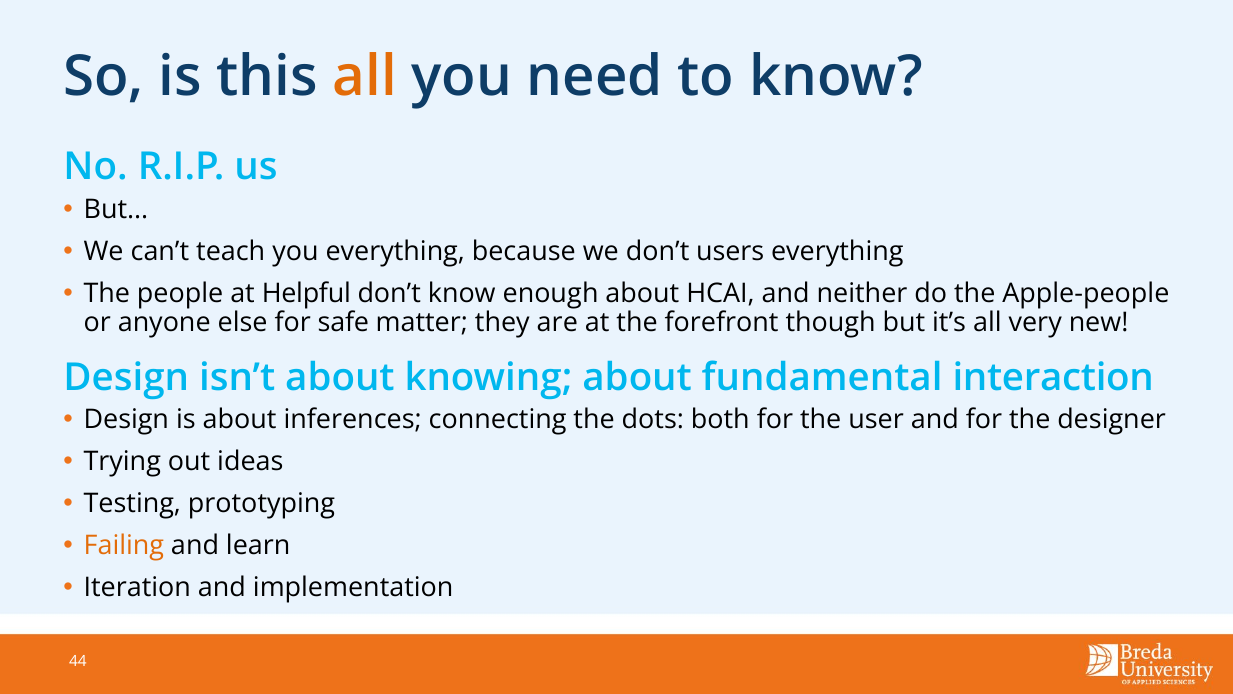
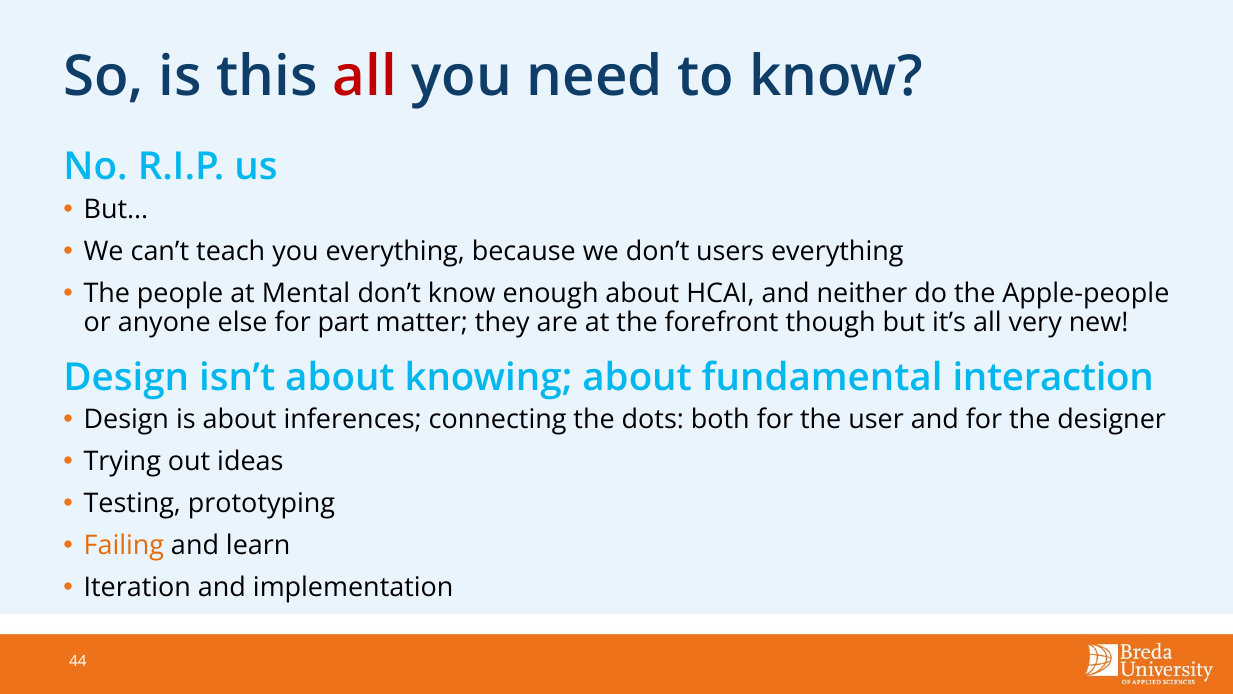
all at (365, 76) colour: orange -> red
Helpful: Helpful -> Mental
safe: safe -> part
